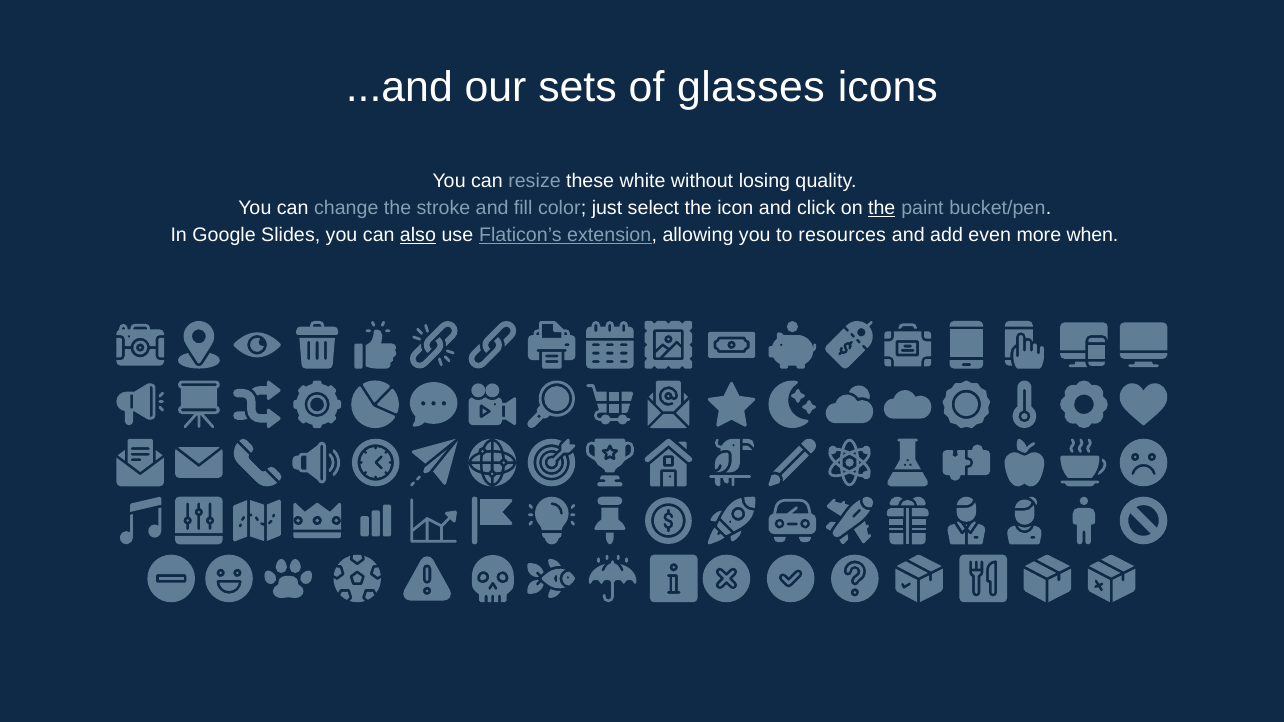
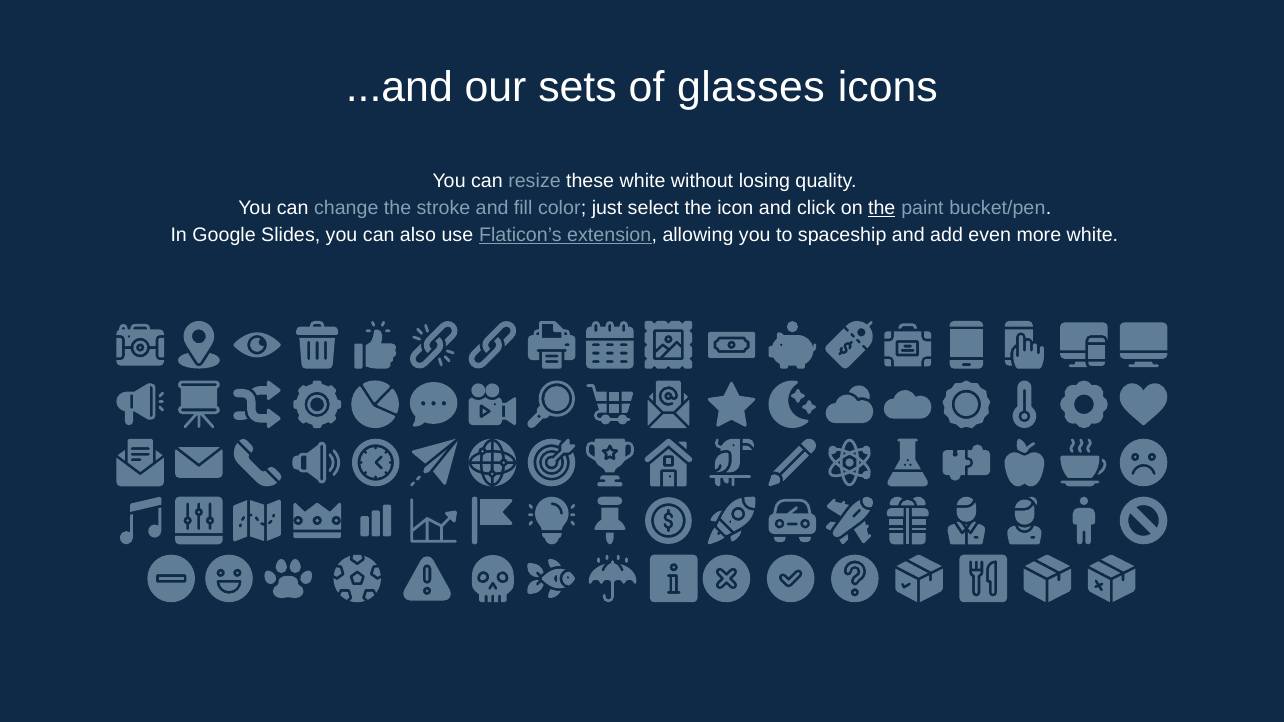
also underline: present -> none
resources: resources -> spaceship
more when: when -> white
